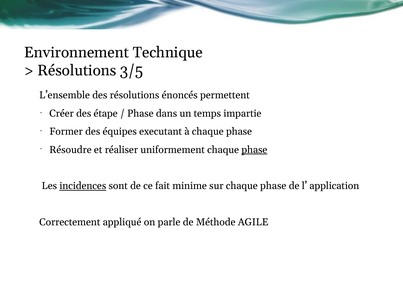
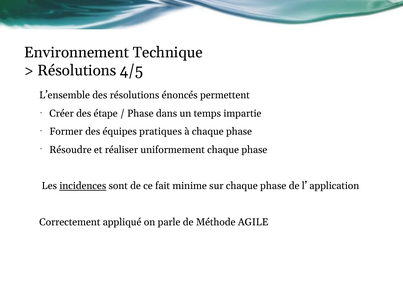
3/5: 3/5 -> 4/5
executant: executant -> pratiques
phase at (254, 150) underline: present -> none
